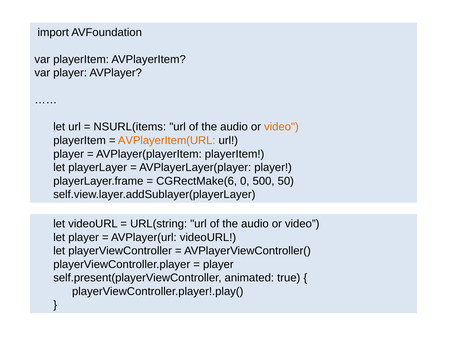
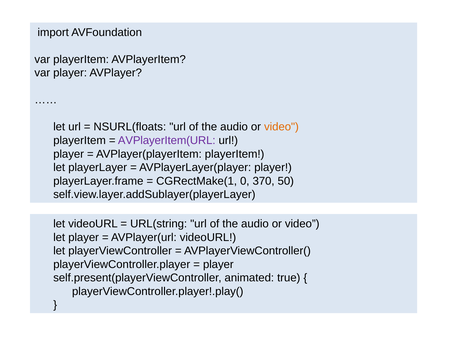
NSURL(items: NSURL(items -> NSURL(floats
AVPlayerItem(URL colour: orange -> purple
CGRectMake(6: CGRectMake(6 -> CGRectMake(1
500: 500 -> 370
